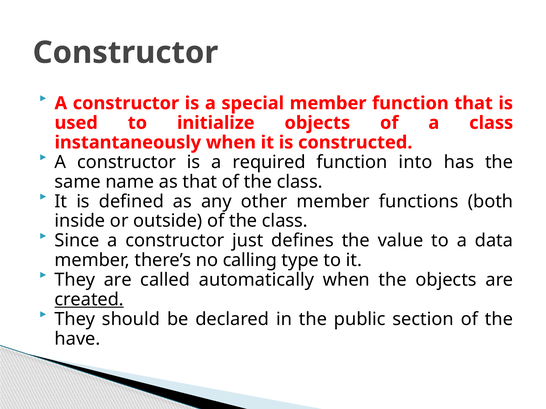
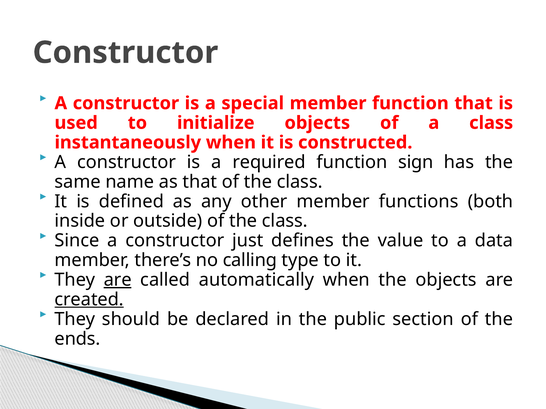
into: into -> sign
are at (118, 280) underline: none -> present
have: have -> ends
